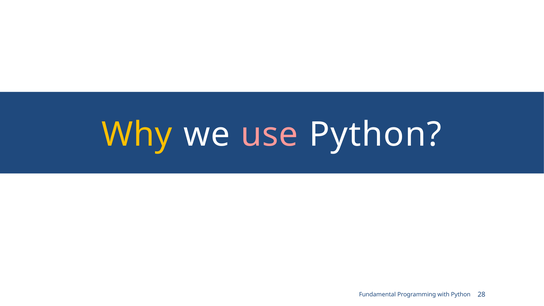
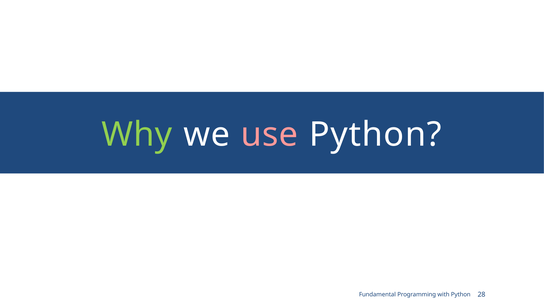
Why colour: yellow -> light green
